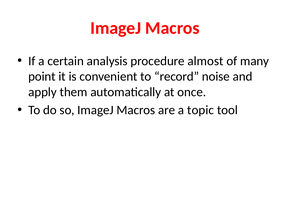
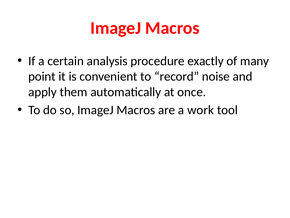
almost: almost -> exactly
topic: topic -> work
